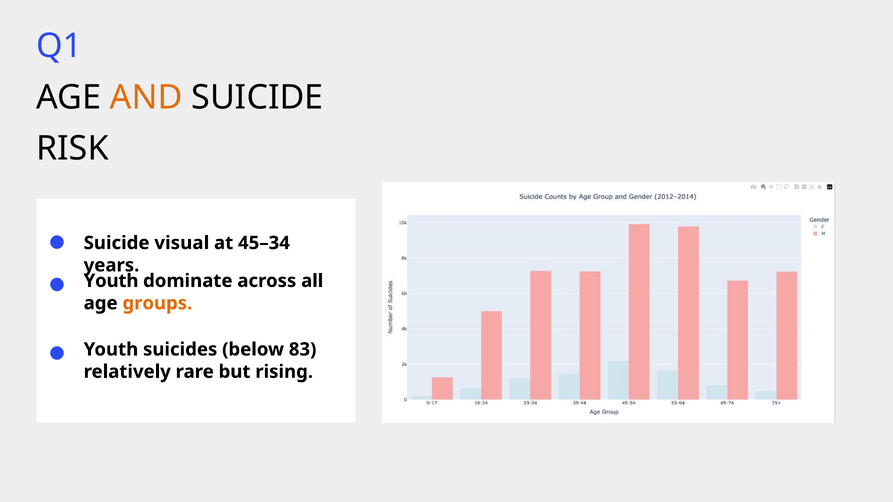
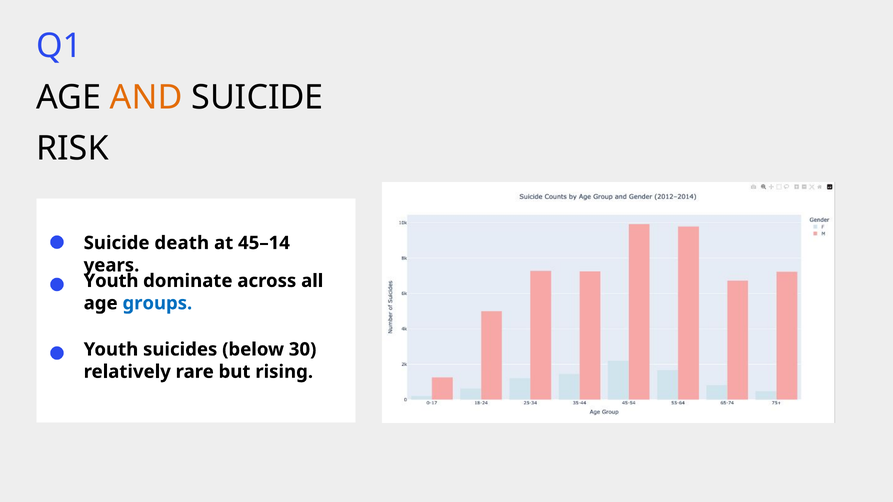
visual: visual -> death
45–34: 45–34 -> 45–14
groups colour: orange -> blue
83: 83 -> 30
